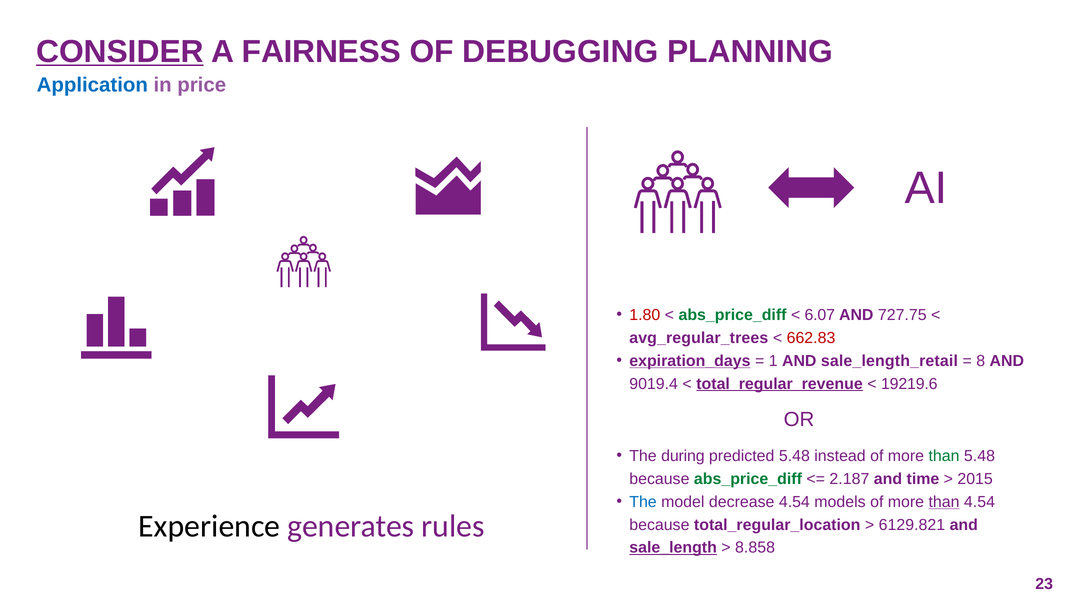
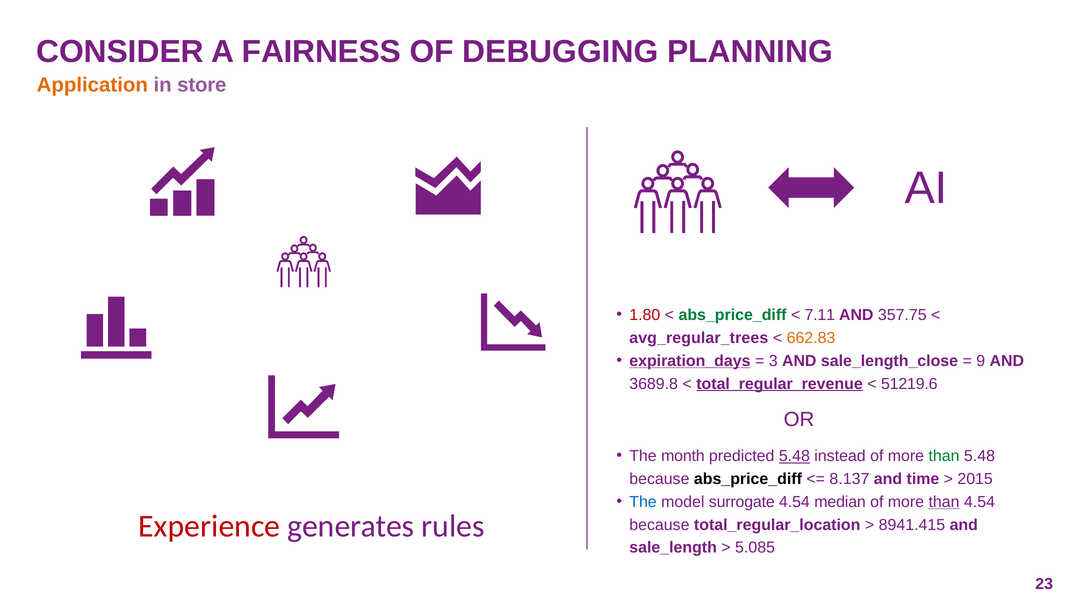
CONSIDER underline: present -> none
Application colour: blue -> orange
price: price -> store
6.07: 6.07 -> 7.11
727.75: 727.75 -> 357.75
662.83 colour: red -> orange
1: 1 -> 3
sale_length_retail: sale_length_retail -> sale_length_close
8: 8 -> 9
9019.4: 9019.4 -> 3689.8
19219.6: 19219.6 -> 51219.6
during: during -> month
5.48 at (794, 456) underline: none -> present
abs_price_diff at (748, 479) colour: green -> black
2.187: 2.187 -> 8.137
decrease: decrease -> surrogate
models: models -> median
Experience colour: black -> red
6129.821: 6129.821 -> 8941.415
sale_length underline: present -> none
8.858: 8.858 -> 5.085
